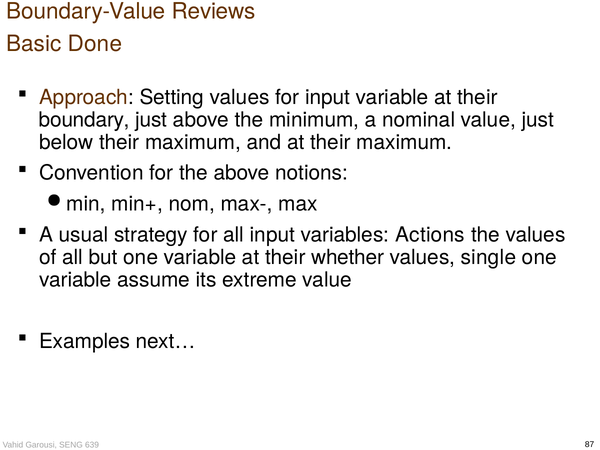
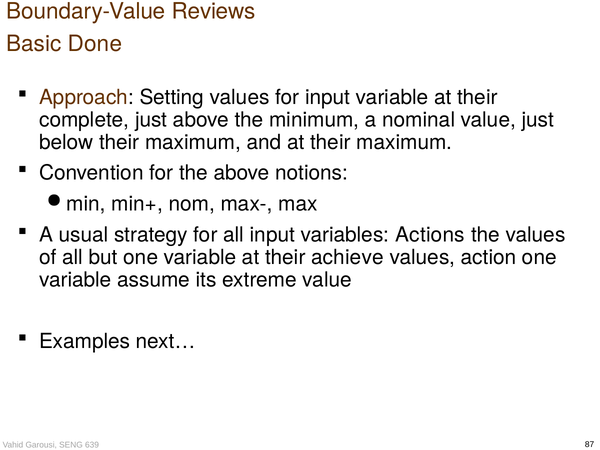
boundary: boundary -> complete
whether: whether -> achieve
single: single -> action
